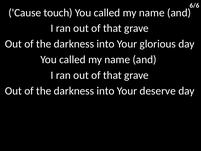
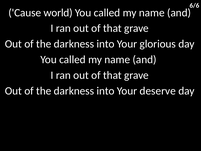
touch: touch -> world
